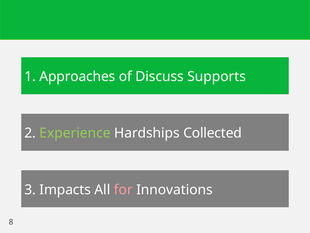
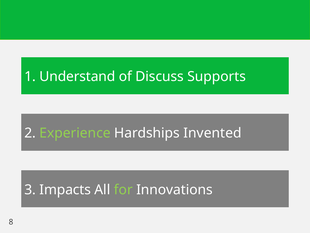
Approaches: Approaches -> Understand
Collected: Collected -> Invented
for colour: pink -> light green
